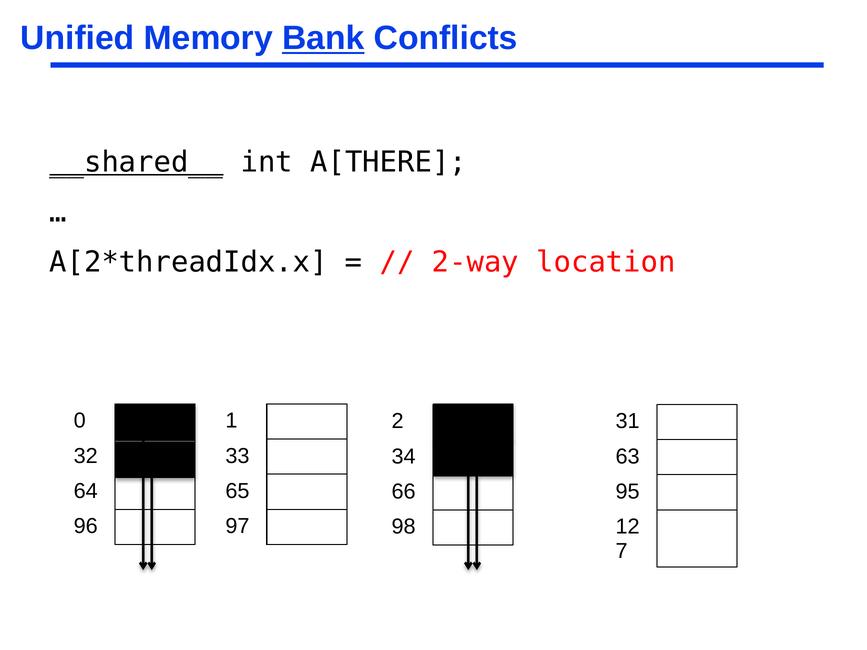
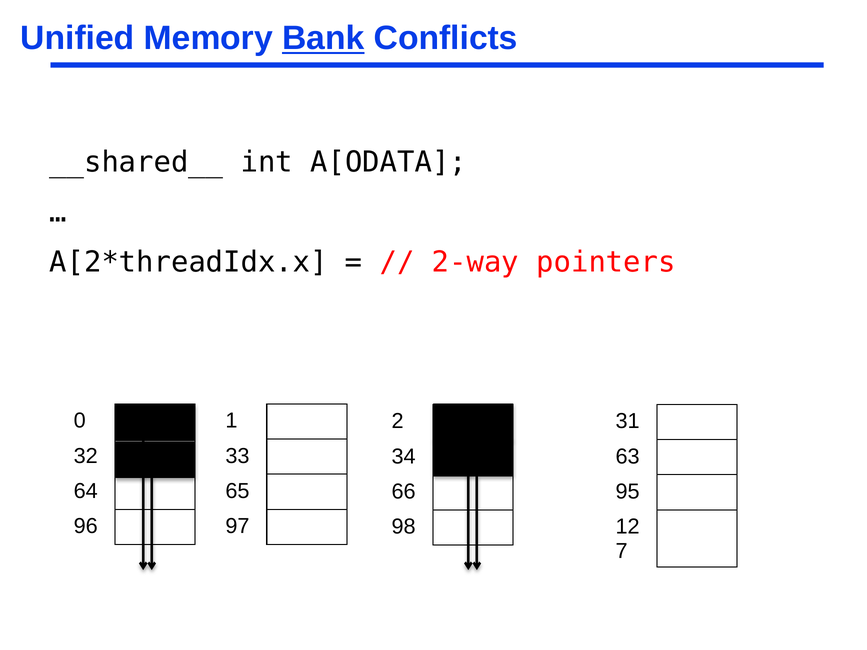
__shared__ underline: present -> none
A[THERE: A[THERE -> A[ODATA
location: location -> pointers
